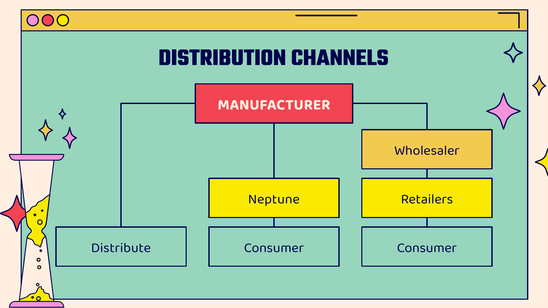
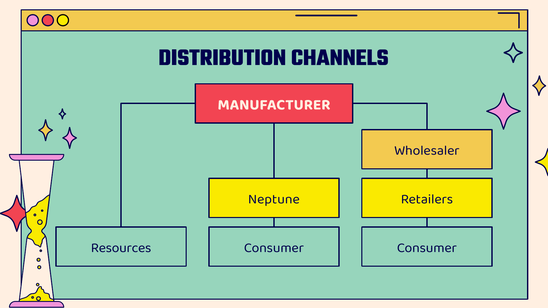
Distribute: Distribute -> Resources
